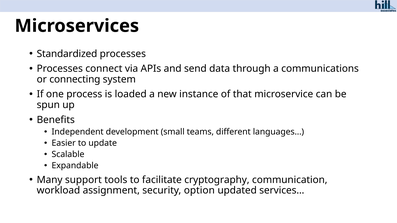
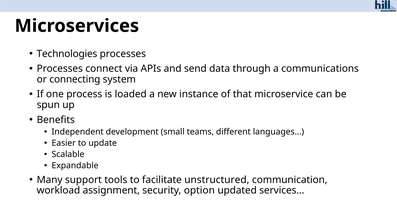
Standardized: Standardized -> Technologies
cryptography: cryptography -> unstructured
